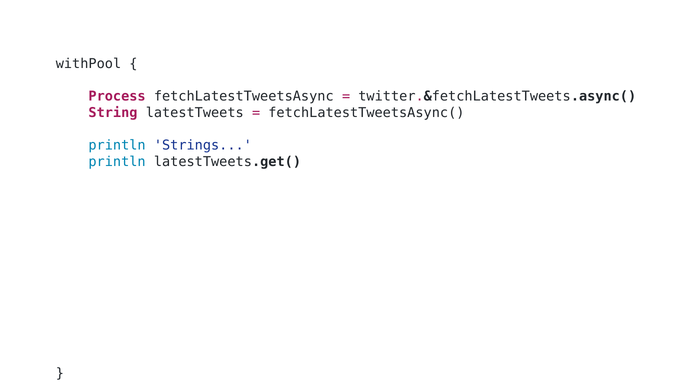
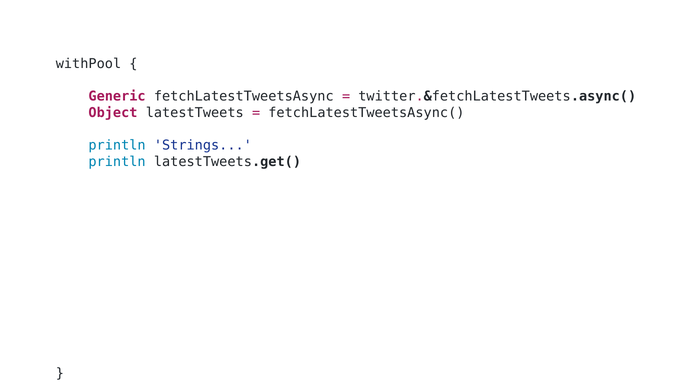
Process: Process -> Generic
String: String -> Object
